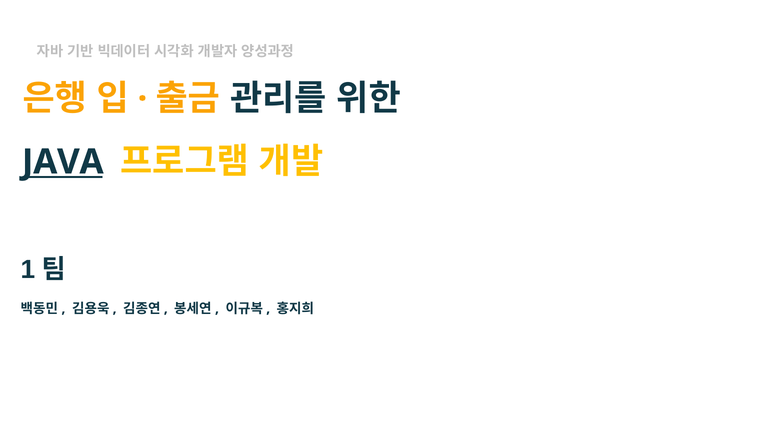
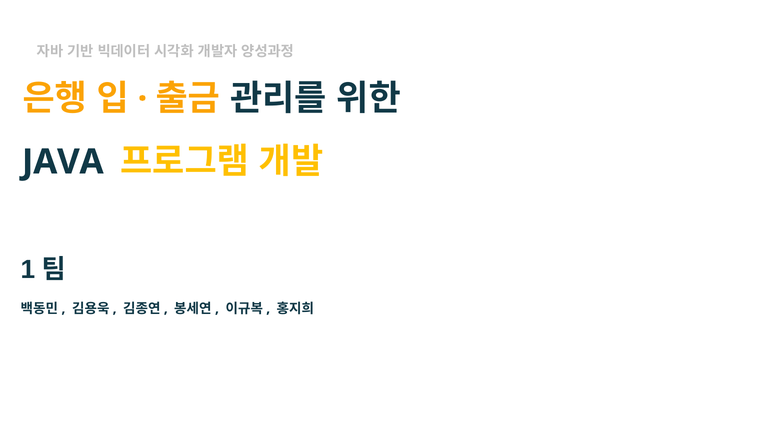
JAVA underline: present -> none
